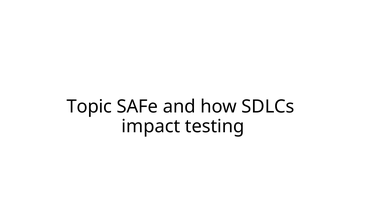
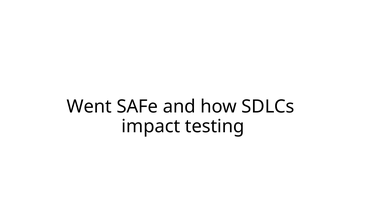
Topic: Topic -> Went
